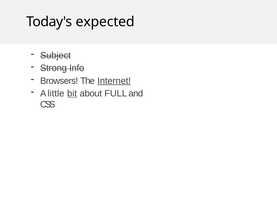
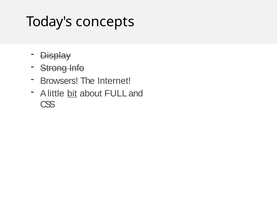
expected: expected -> concepts
Subject: Subject -> Display
Internet underline: present -> none
